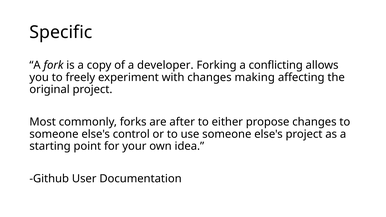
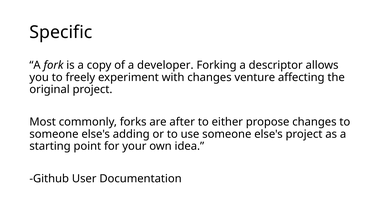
conflicting: conflicting -> descriptor
making: making -> venture
control: control -> adding
